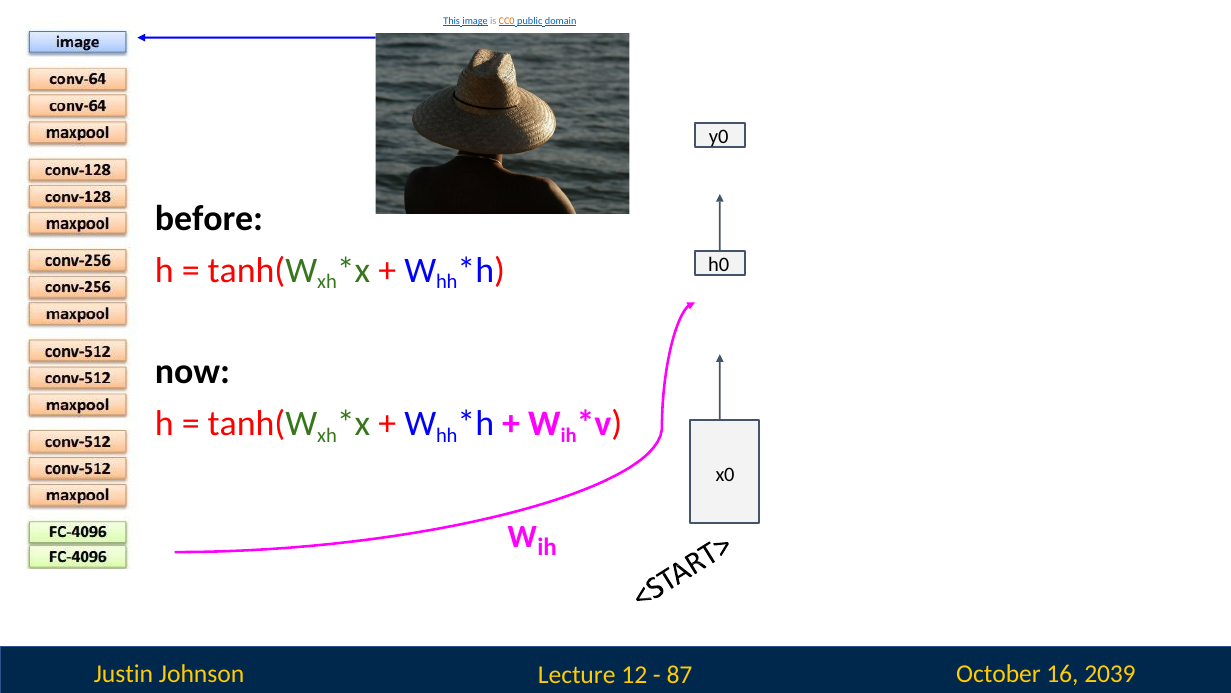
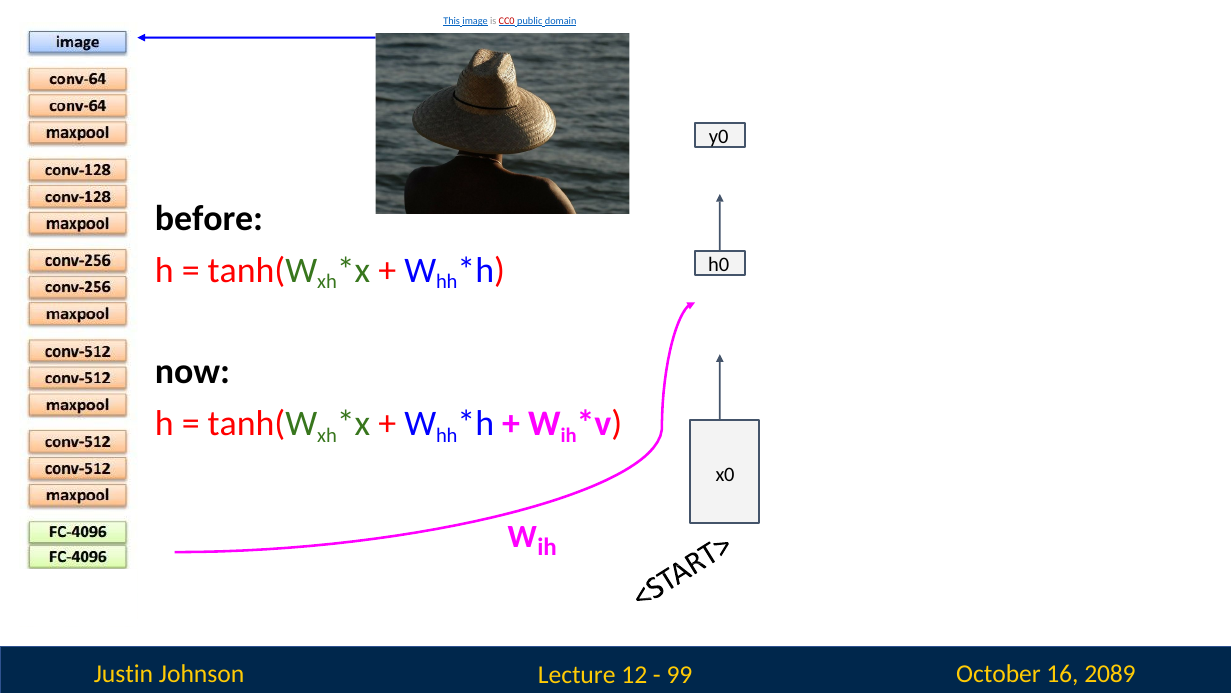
CC0 colour: orange -> red
87: 87 -> 99
2039: 2039 -> 2089
